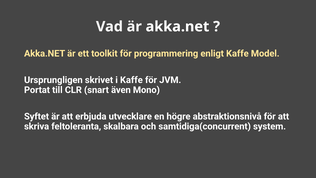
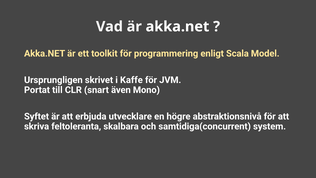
enligt Kaffe: Kaffe -> Scala
